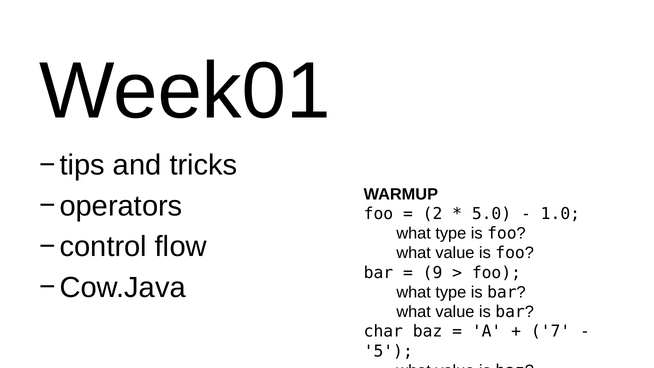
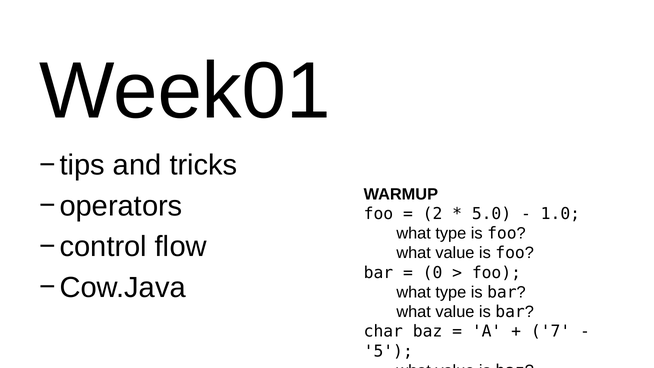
9: 9 -> 0
